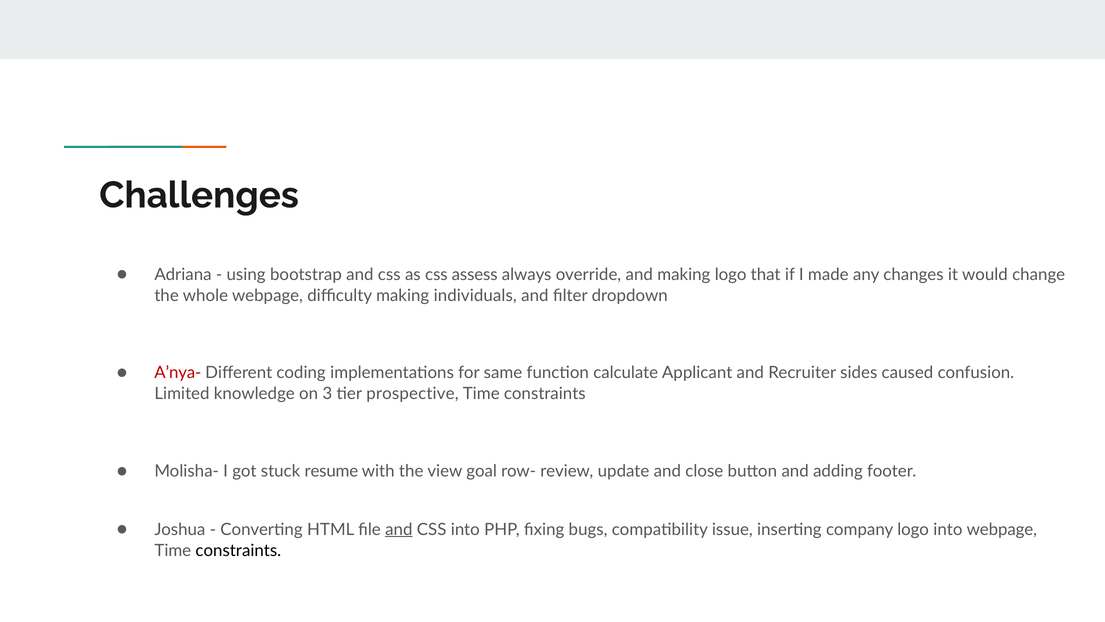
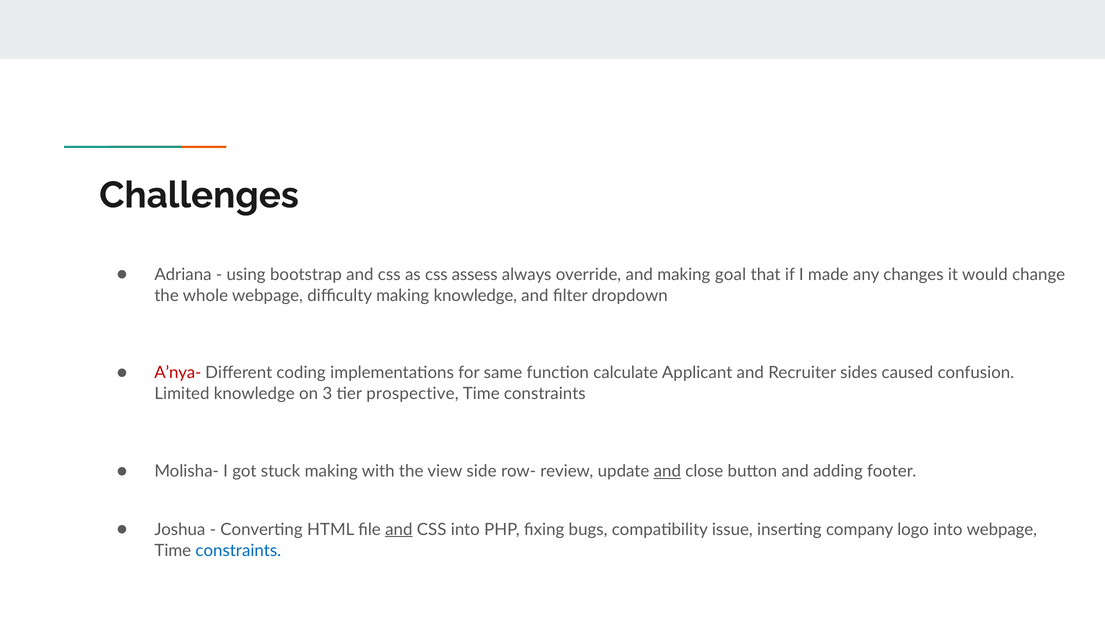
making logo: logo -> goal
making individuals: individuals -> knowledge
stuck resume: resume -> making
goal: goal -> side
and at (667, 471) underline: none -> present
constraints at (238, 550) colour: black -> blue
